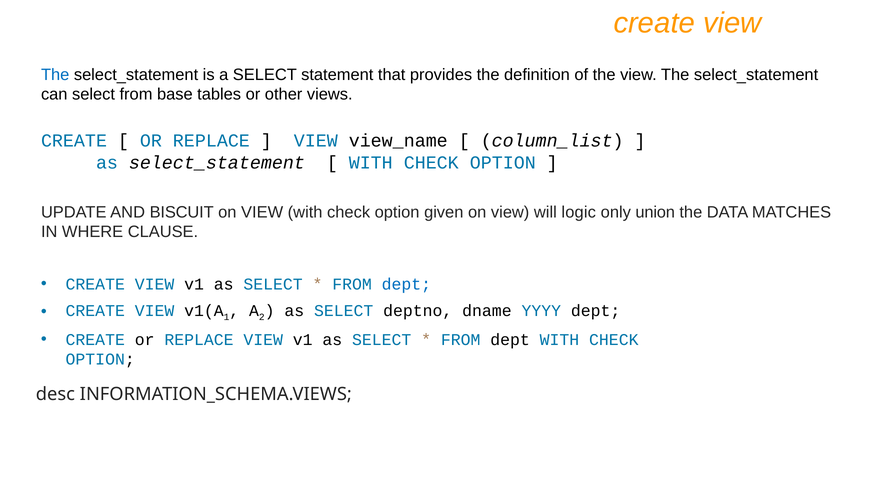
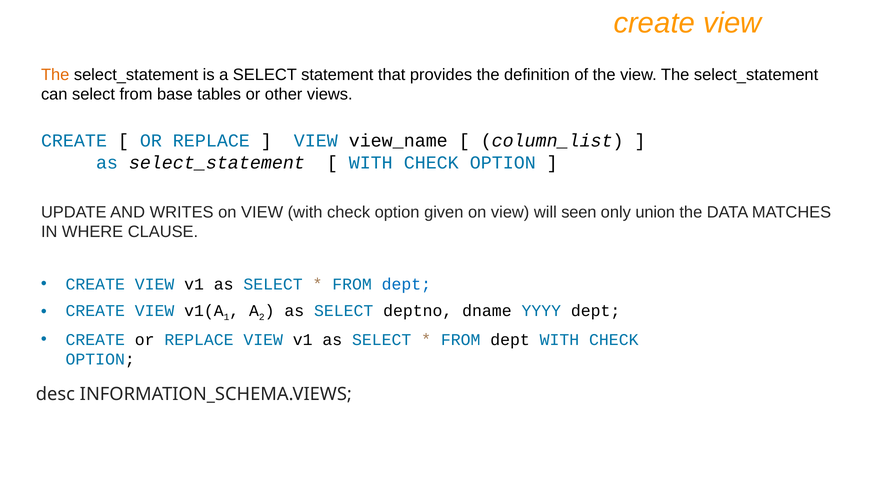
The at (55, 75) colour: blue -> orange
BISCUIT: BISCUIT -> WRITES
logic: logic -> seen
